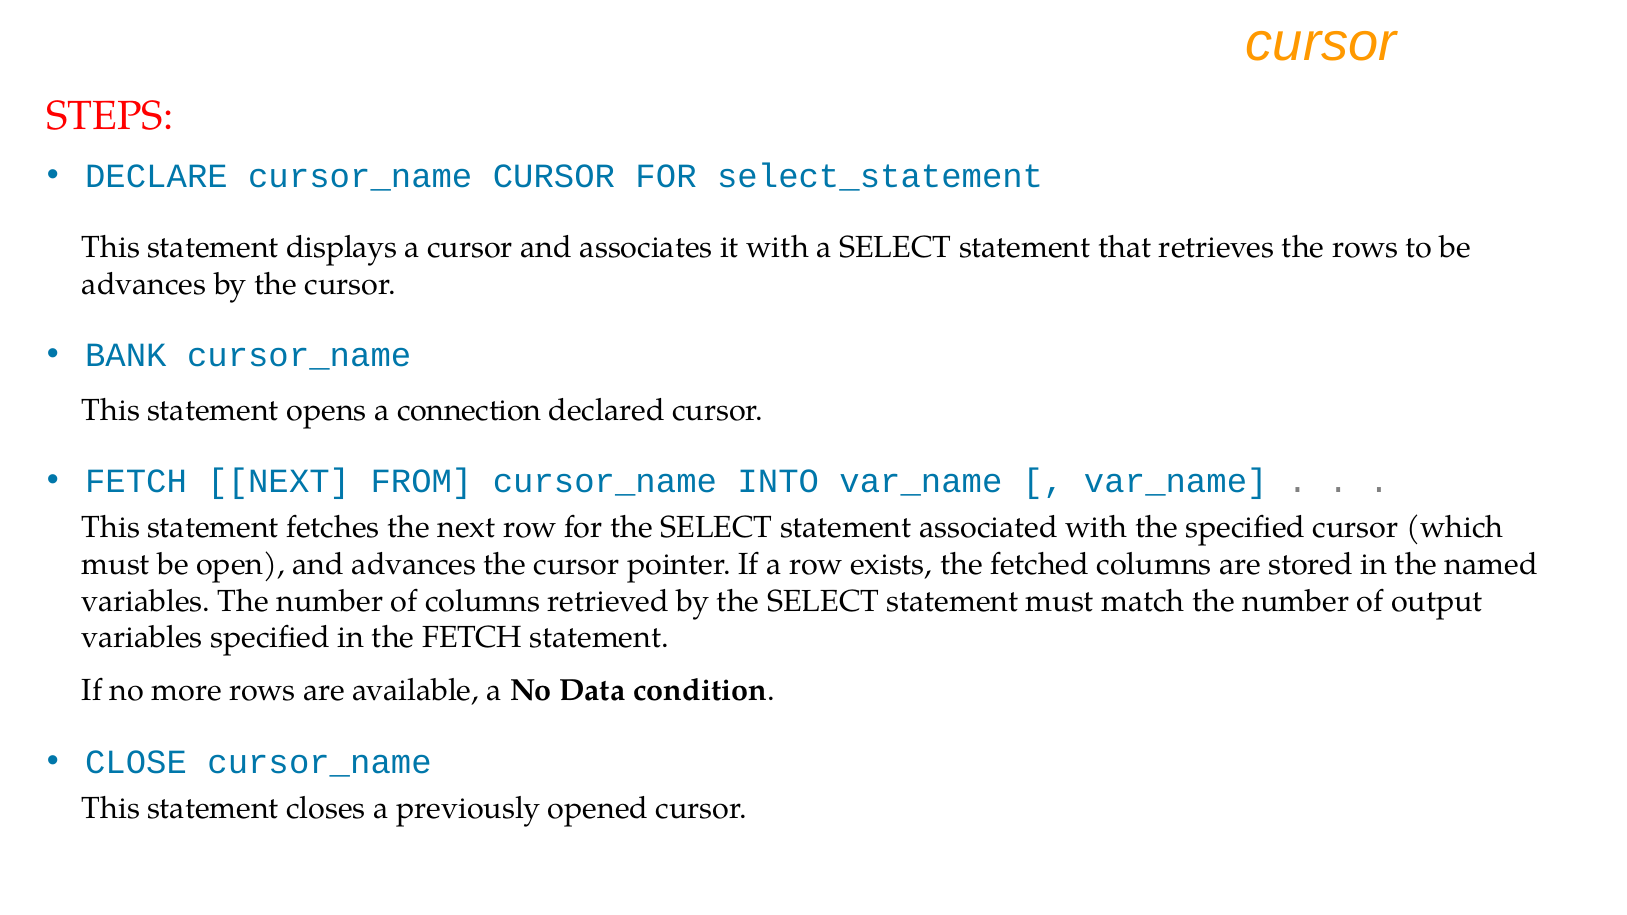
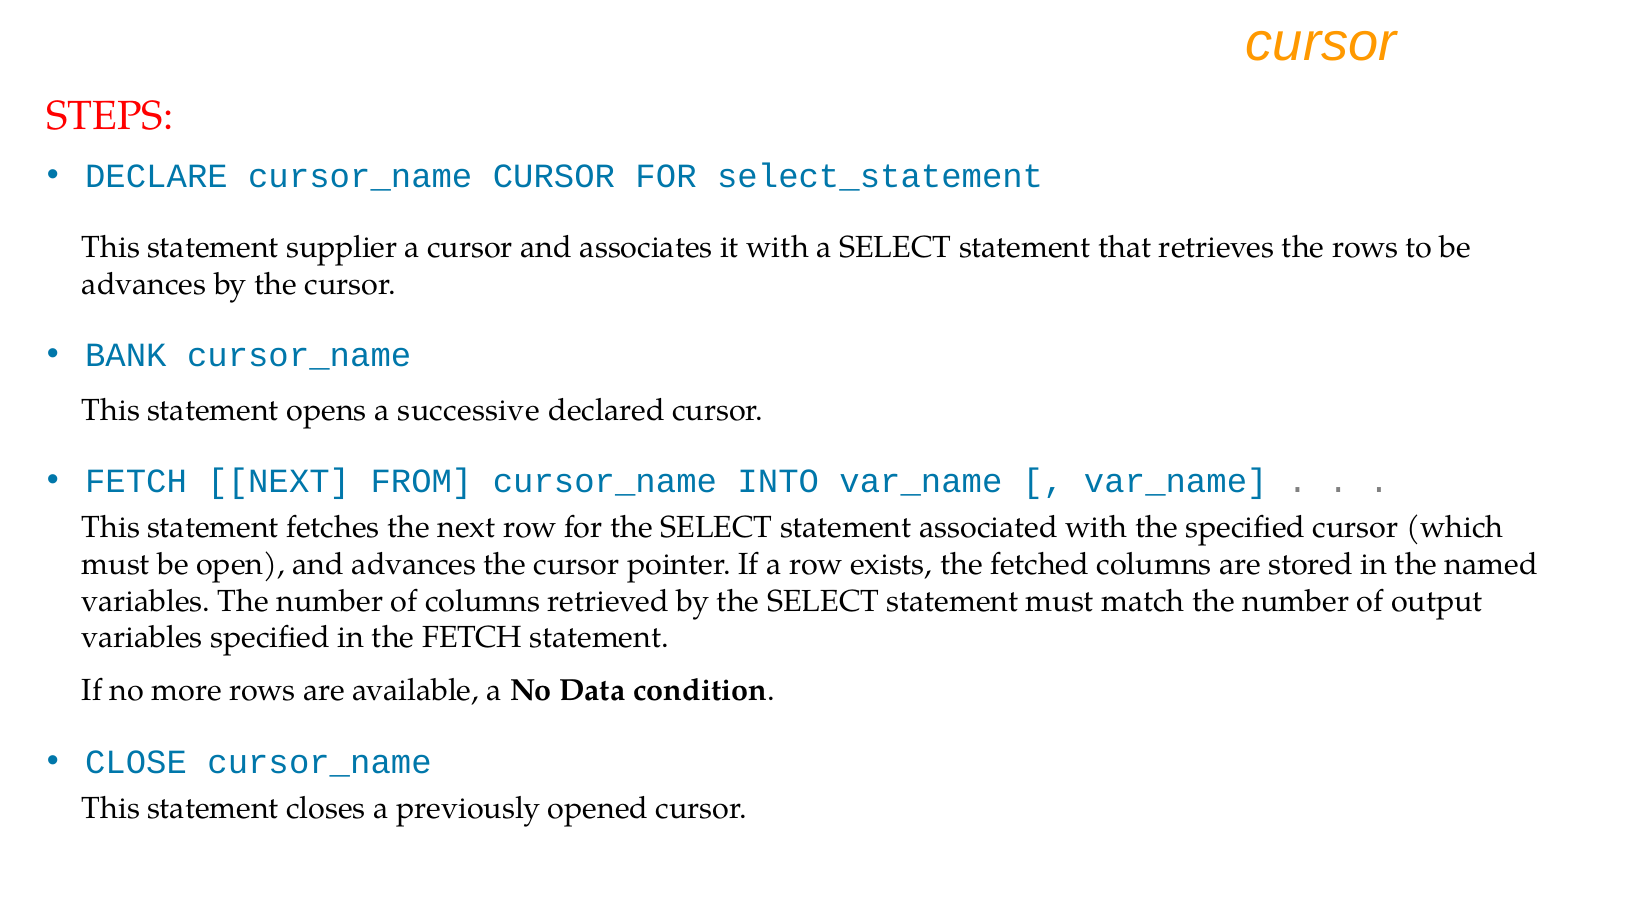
displays: displays -> supplier
connection: connection -> successive
